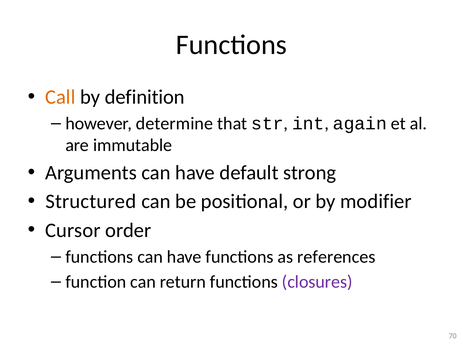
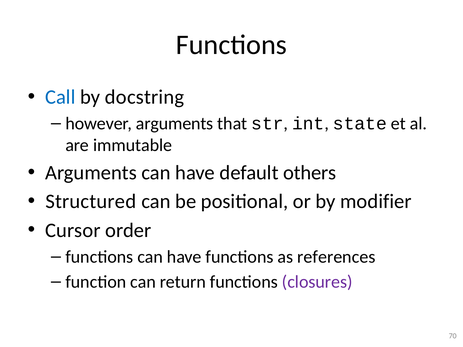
Call colour: orange -> blue
definition: definition -> docstring
however determine: determine -> arguments
again: again -> state
strong: strong -> others
